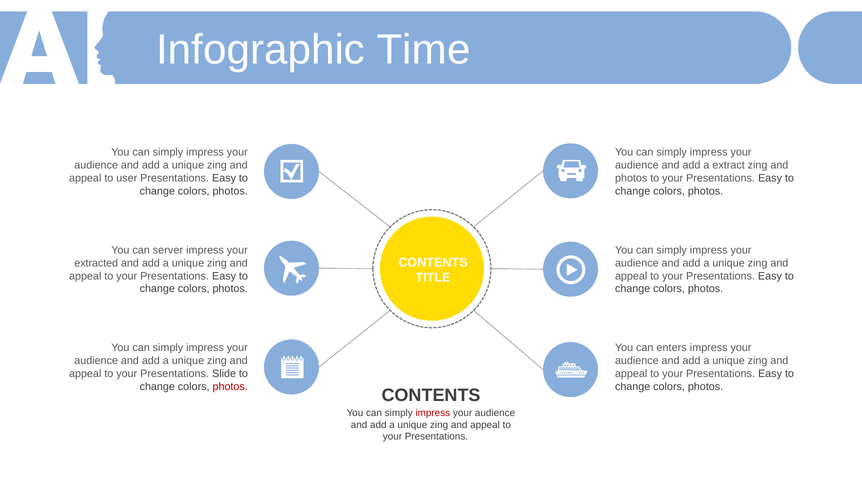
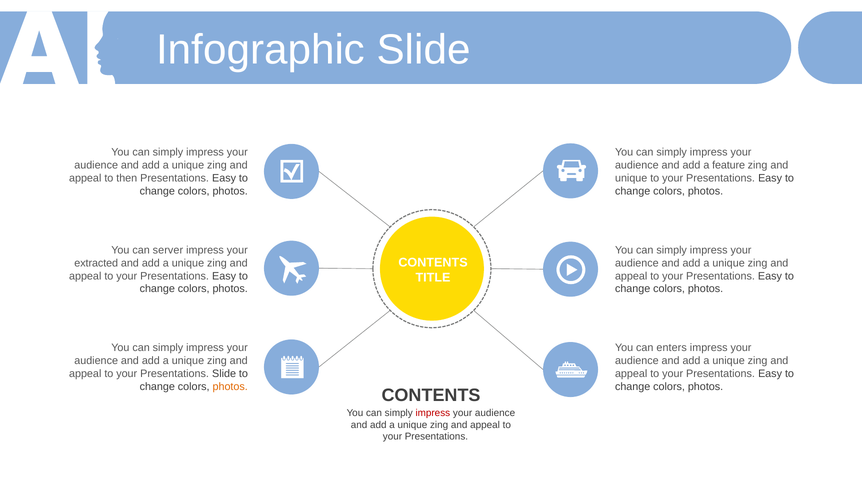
Infographic Time: Time -> Slide
extract: extract -> feature
user: user -> then
photos at (631, 178): photos -> unique
photos at (230, 386) colour: red -> orange
